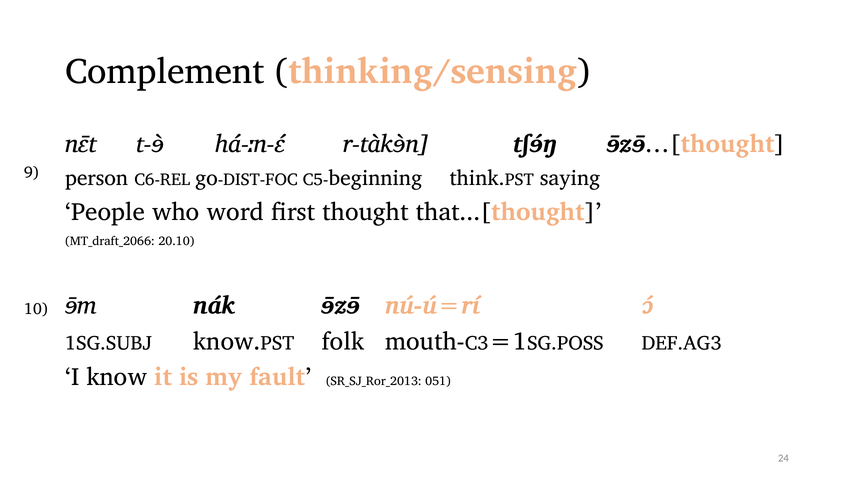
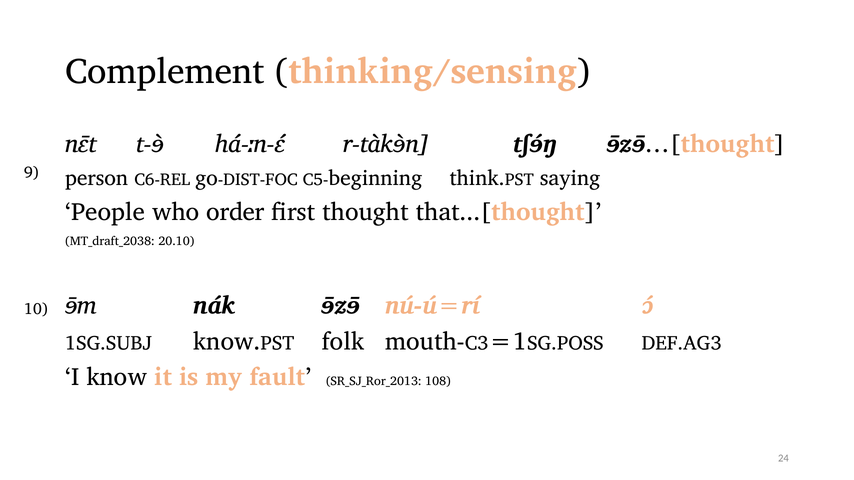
word: word -> order
MT_draft_2066: MT_draft_2066 -> MT_draft_2038
051: 051 -> 108
